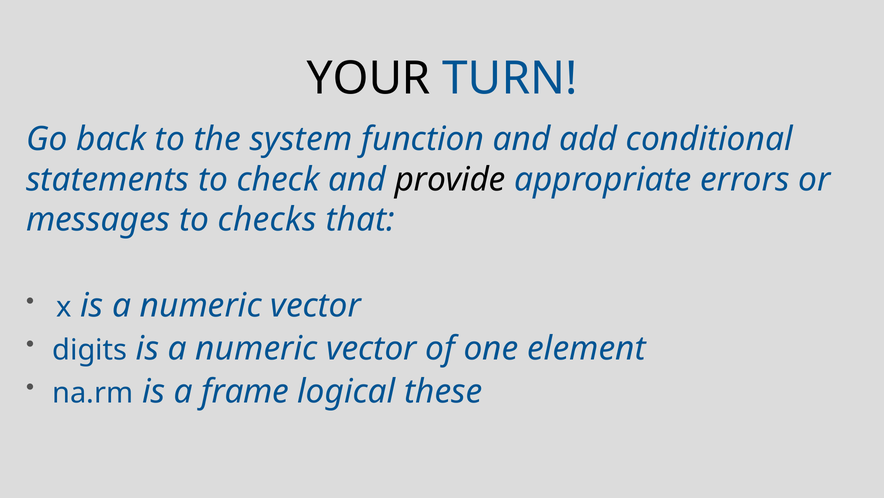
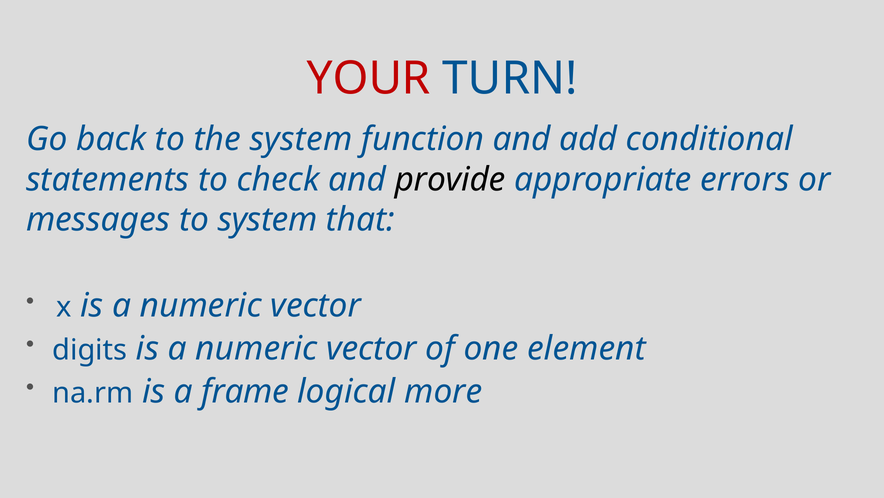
YOUR colour: black -> red
to checks: checks -> system
these: these -> more
